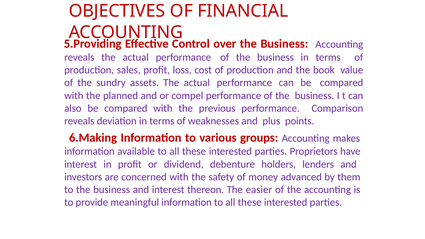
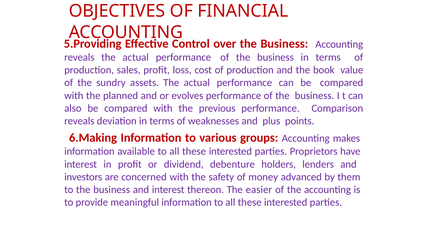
compel: compel -> evolves
